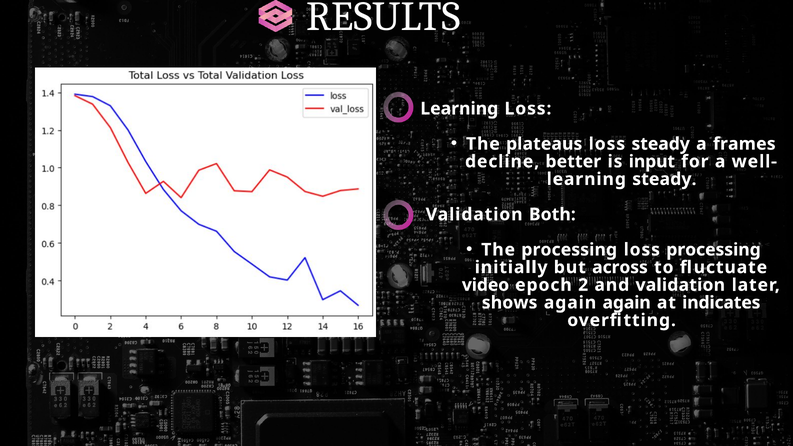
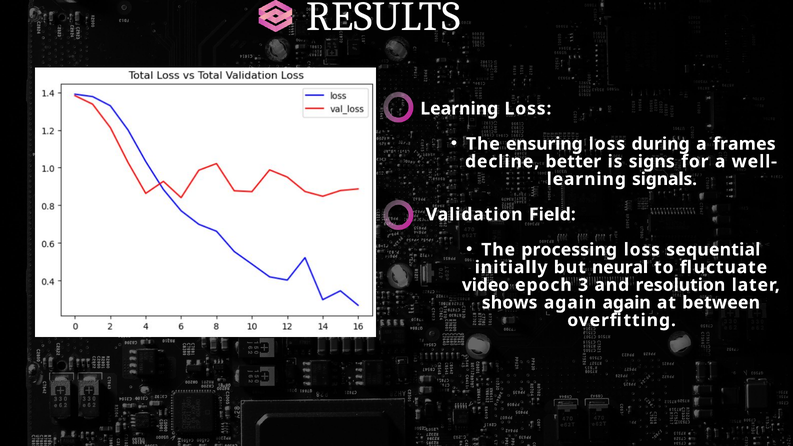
plateaus: plateaus -> ensuring
loss steady: steady -> during
input: input -> signs
steady at (664, 179): steady -> signals
Both: Both -> Field
loss processing: processing -> sequential
across: across -> neural
2: 2 -> 3
and validation: validation -> resolution
indicates: indicates -> between
